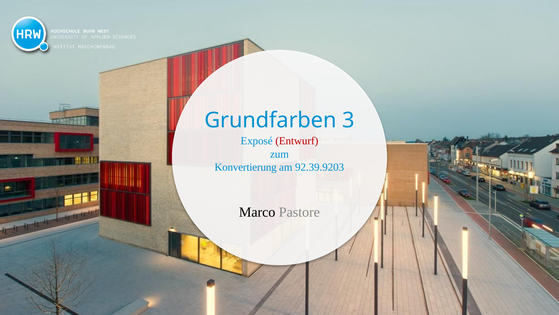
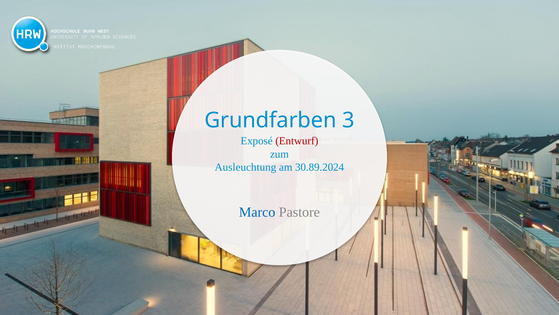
Konvertierung: Konvertierung -> Ausleuchtung
92.39.9203: 92.39.9203 -> 30.89.2024
Marco colour: black -> blue
